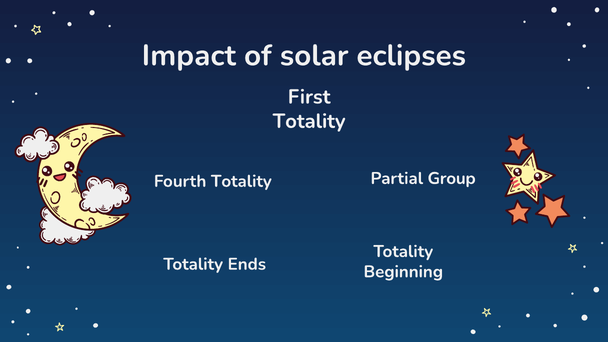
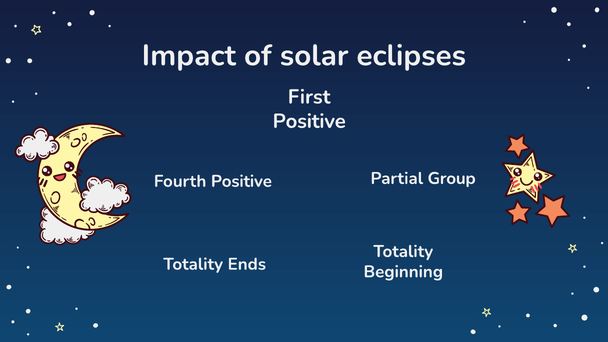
Totality at (309, 121): Totality -> Positive
Fourth Totality: Totality -> Positive
